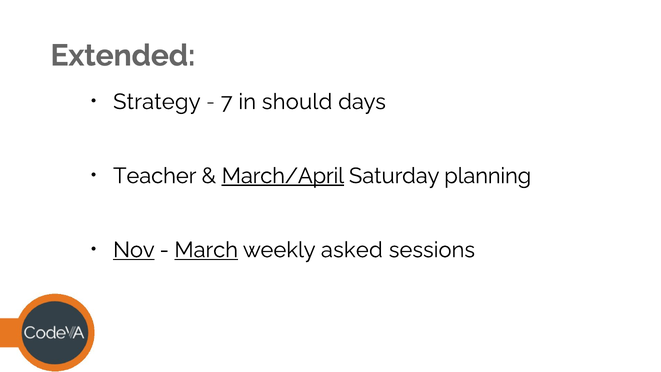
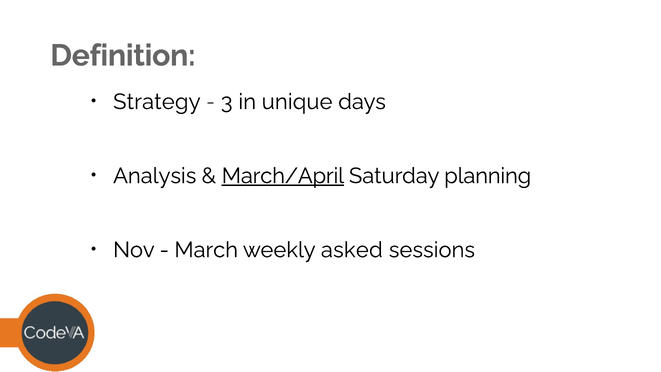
Extended: Extended -> Definition
7: 7 -> 3
should: should -> unique
Teacher: Teacher -> Analysis
Nov underline: present -> none
March underline: present -> none
